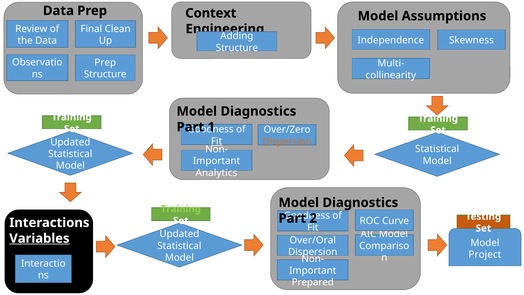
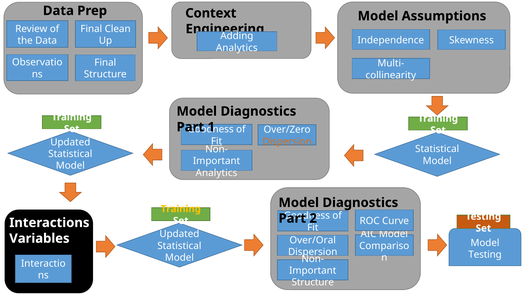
Structure at (237, 48): Structure -> Analytics
Prep at (105, 63): Prep -> Final
Training at (181, 209) colour: light green -> yellow
Variables underline: present -> none
Project at (485, 254): Project -> Testing
Prepared at (313, 282): Prepared -> Structure
